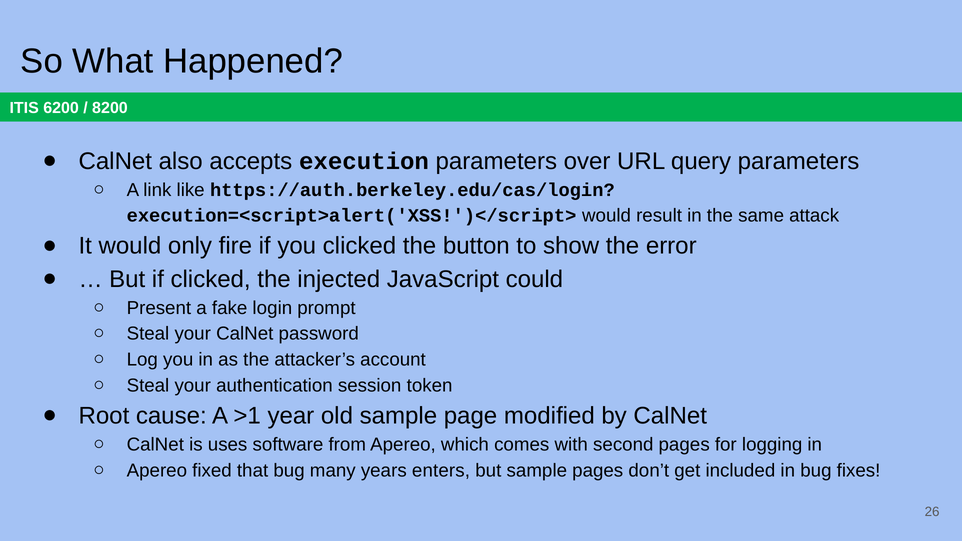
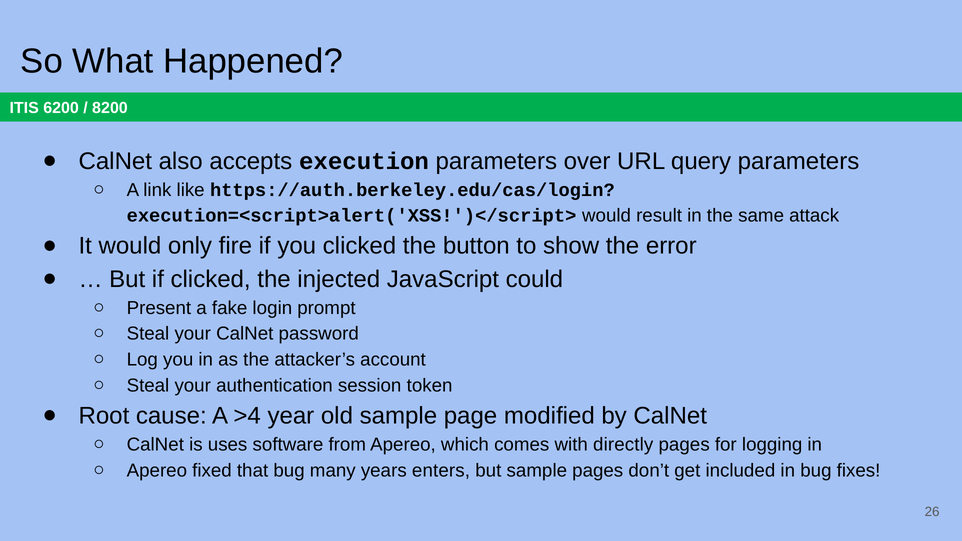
>1: >1 -> >4
second: second -> directly
